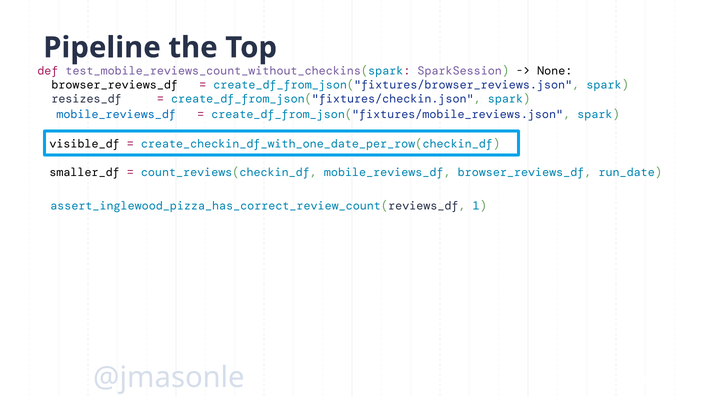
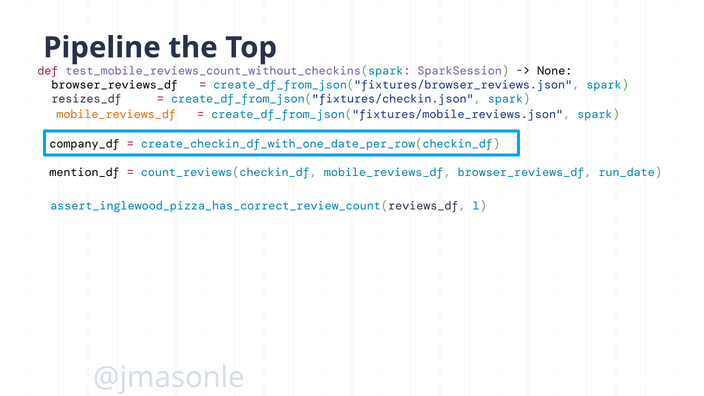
mobile_reviews_df at (116, 114) colour: blue -> orange
visible_df: visible_df -> company_df
smaller_df: smaller_df -> mention_df
